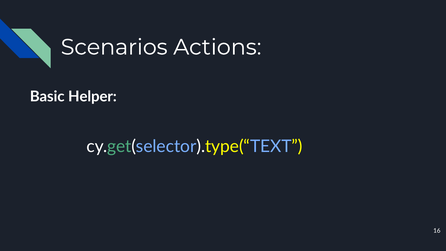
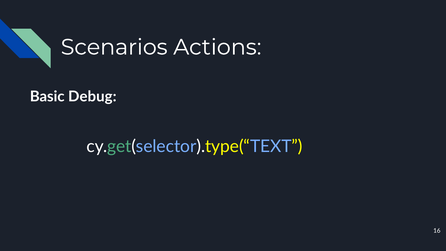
Helper: Helper -> Debug
